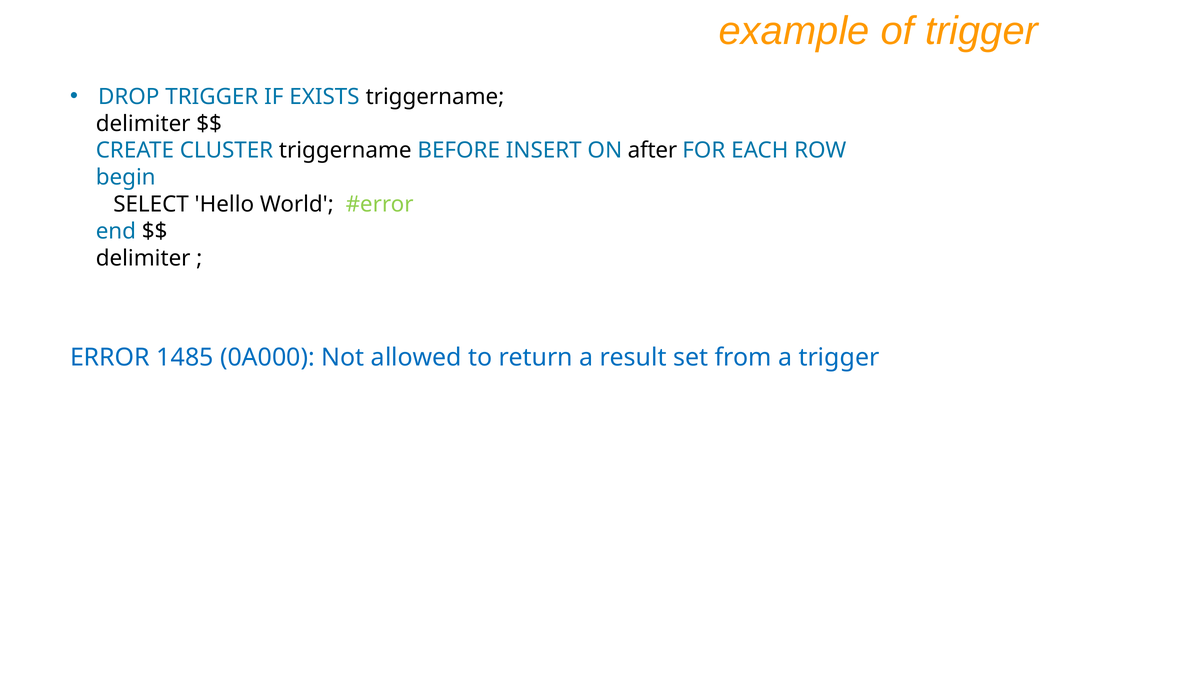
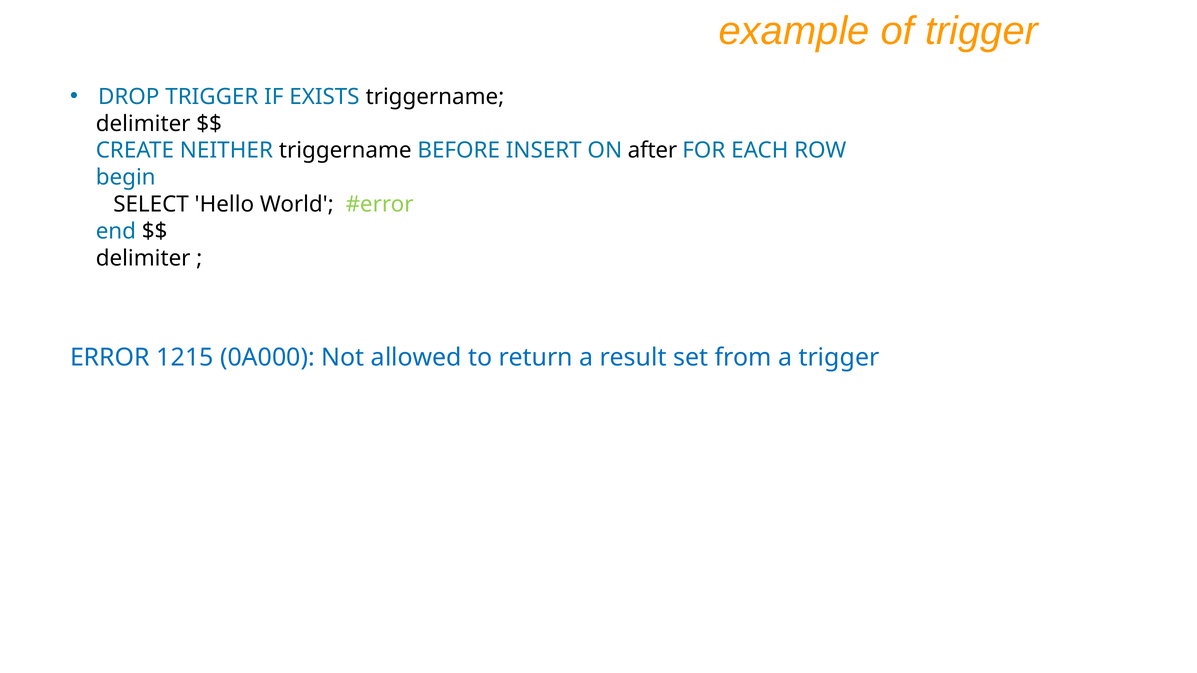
CLUSTER: CLUSTER -> NEITHER
1485: 1485 -> 1215
